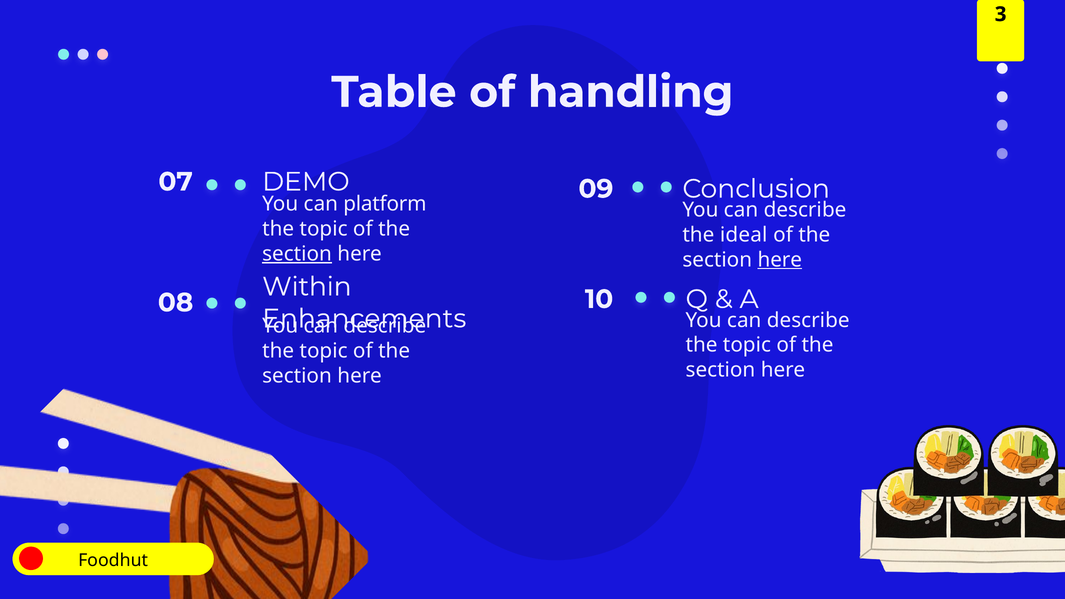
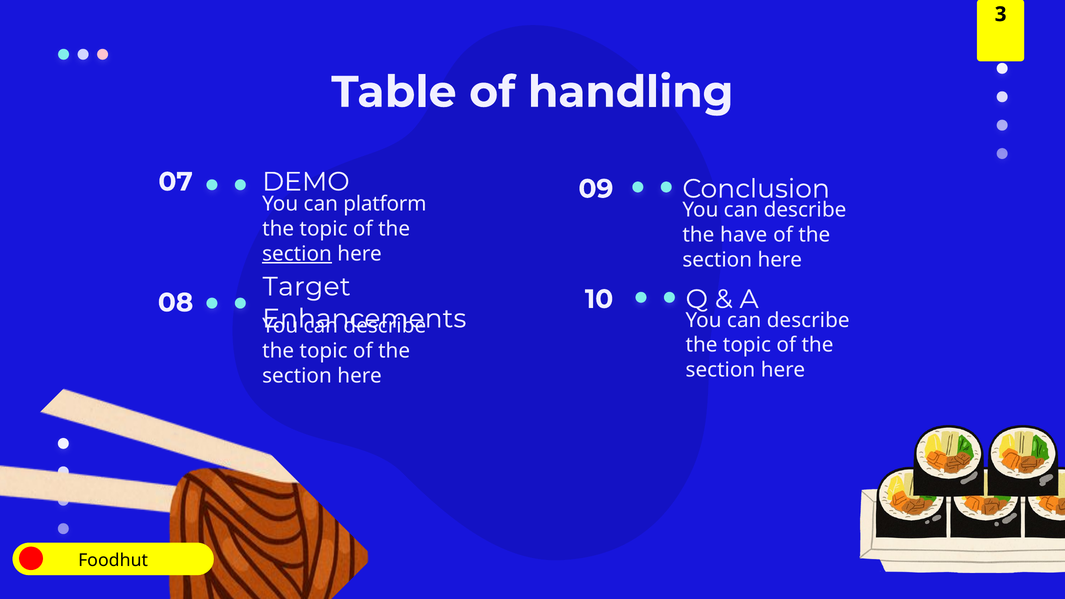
ideal: ideal -> have
here at (780, 260) underline: present -> none
Within: Within -> Target
